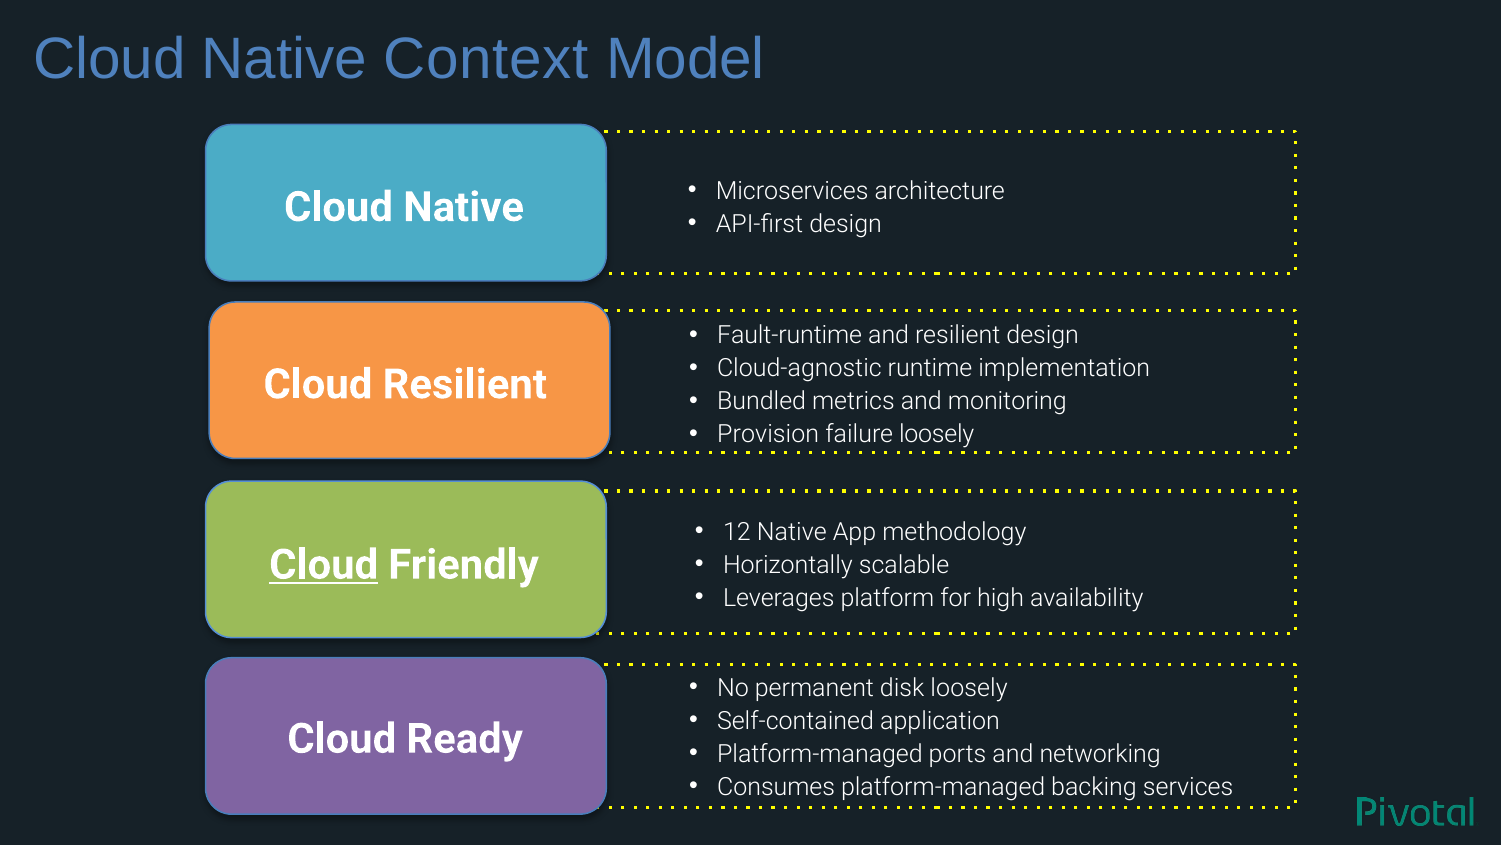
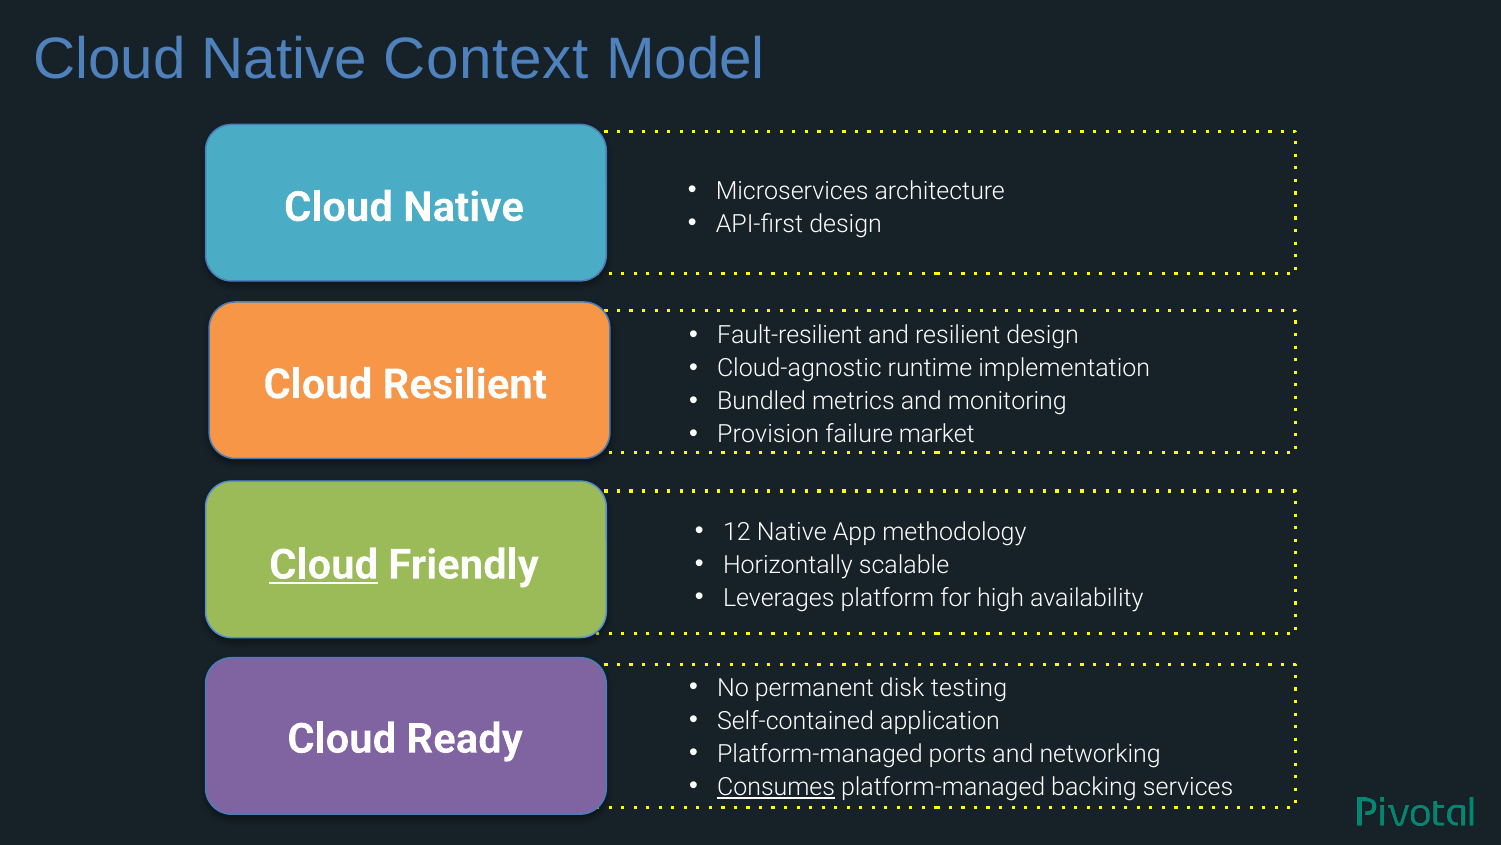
Fault-runtime: Fault-runtime -> Fault-resilient
failure loosely: loosely -> market
disk loosely: loosely -> testing
Consumes underline: none -> present
